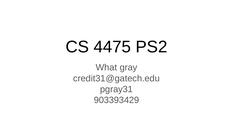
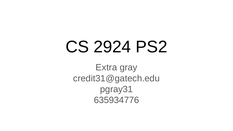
4475: 4475 -> 2924
What: What -> Extra
903393429: 903393429 -> 635934776
